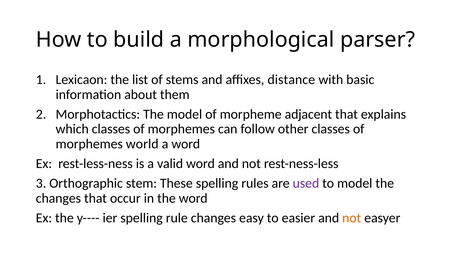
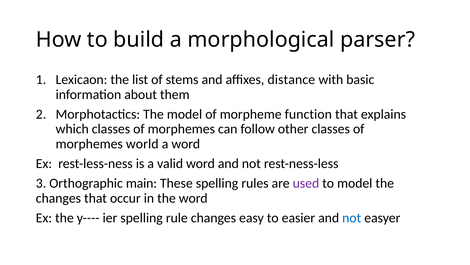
adjacent: adjacent -> function
stem: stem -> main
not at (352, 218) colour: orange -> blue
